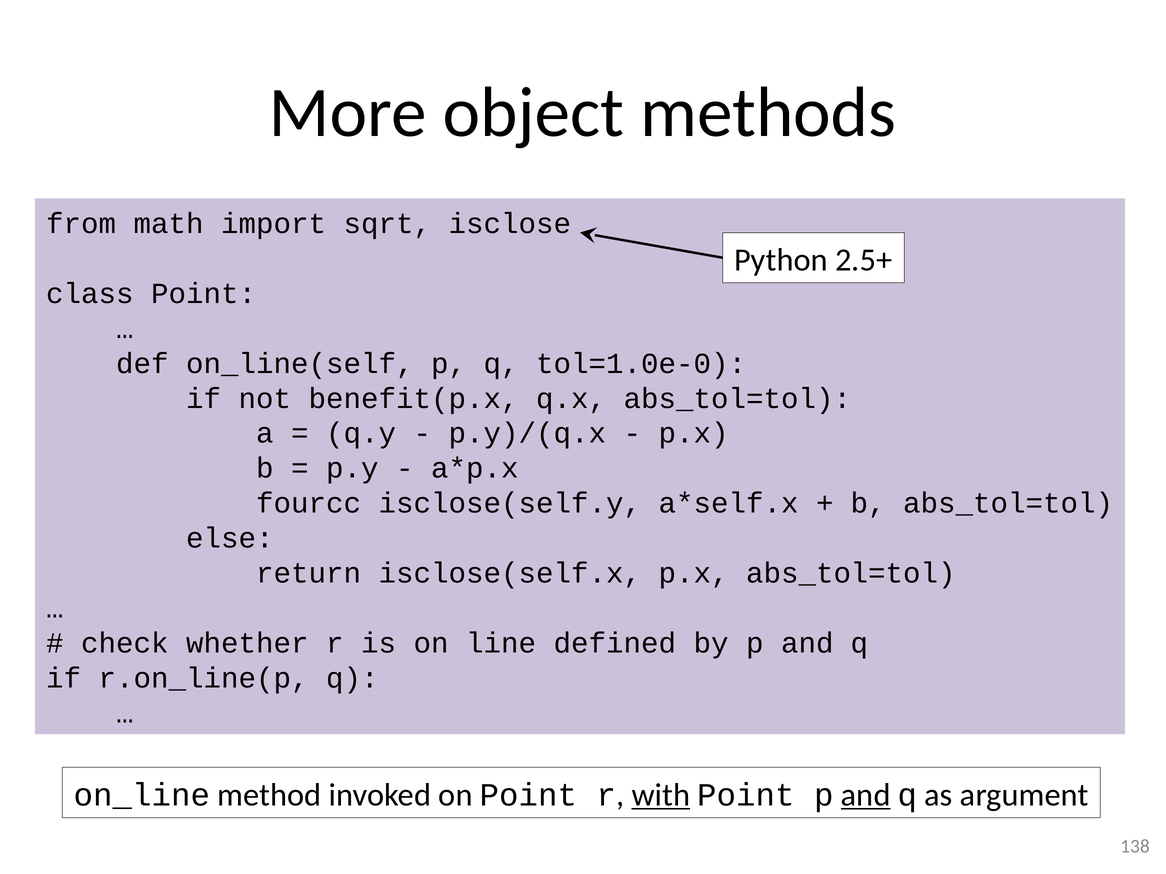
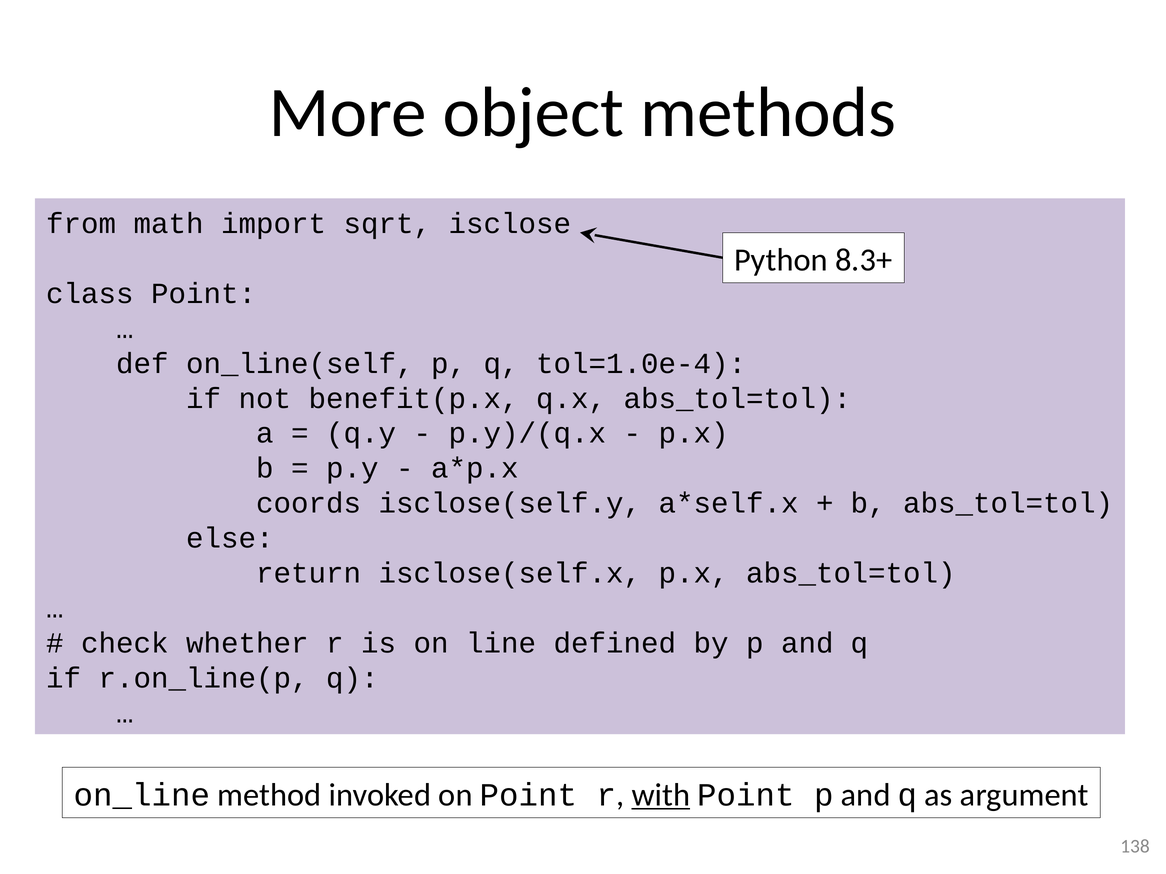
2.5+: 2.5+ -> 8.3+
tol=1.0e-0: tol=1.0e-0 -> tol=1.0e-4
fourcc: fourcc -> coords
and at (866, 795) underline: present -> none
